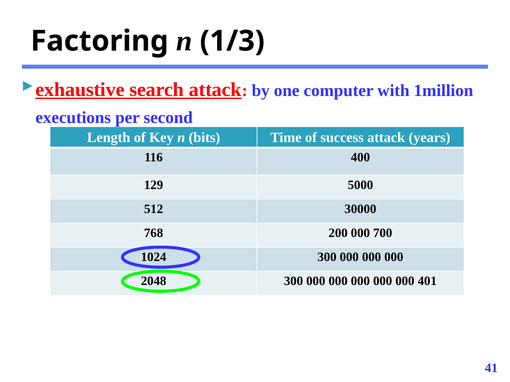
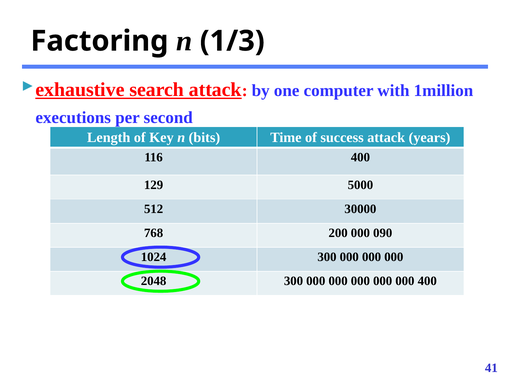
700: 700 -> 090
000 401: 401 -> 400
